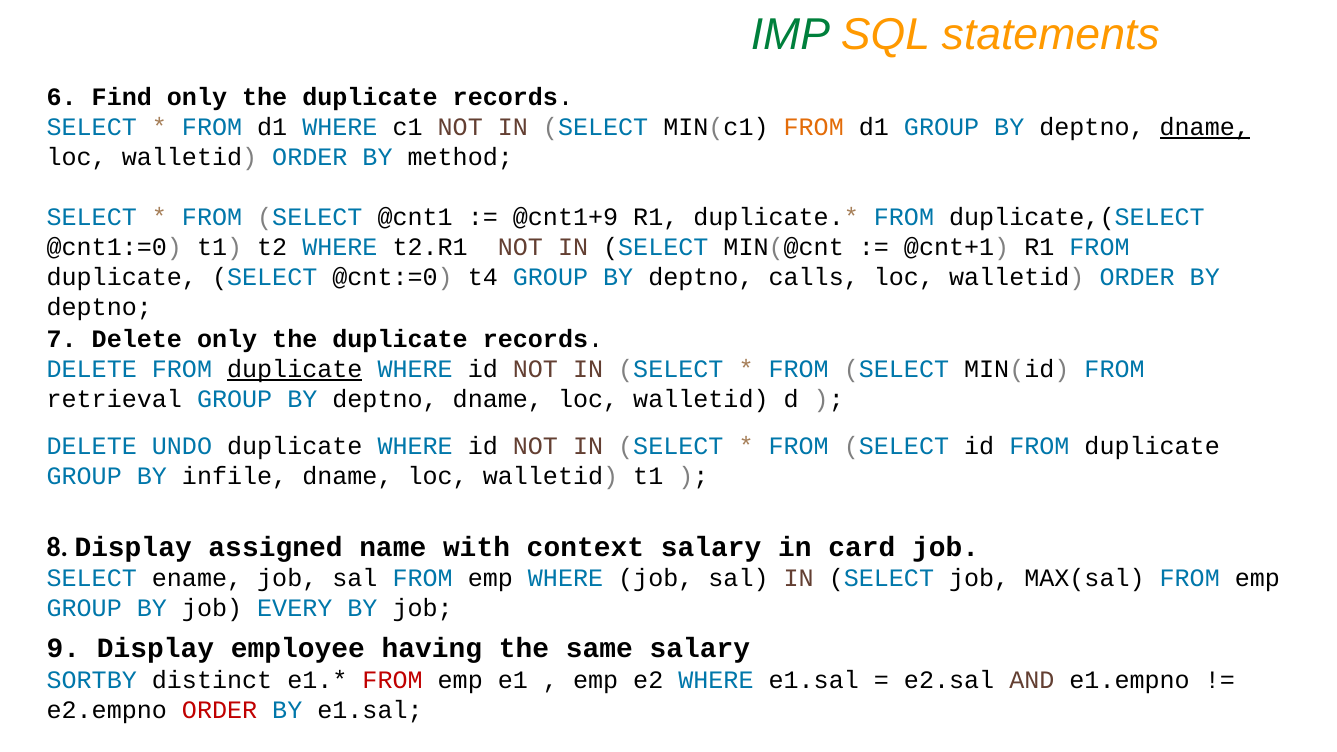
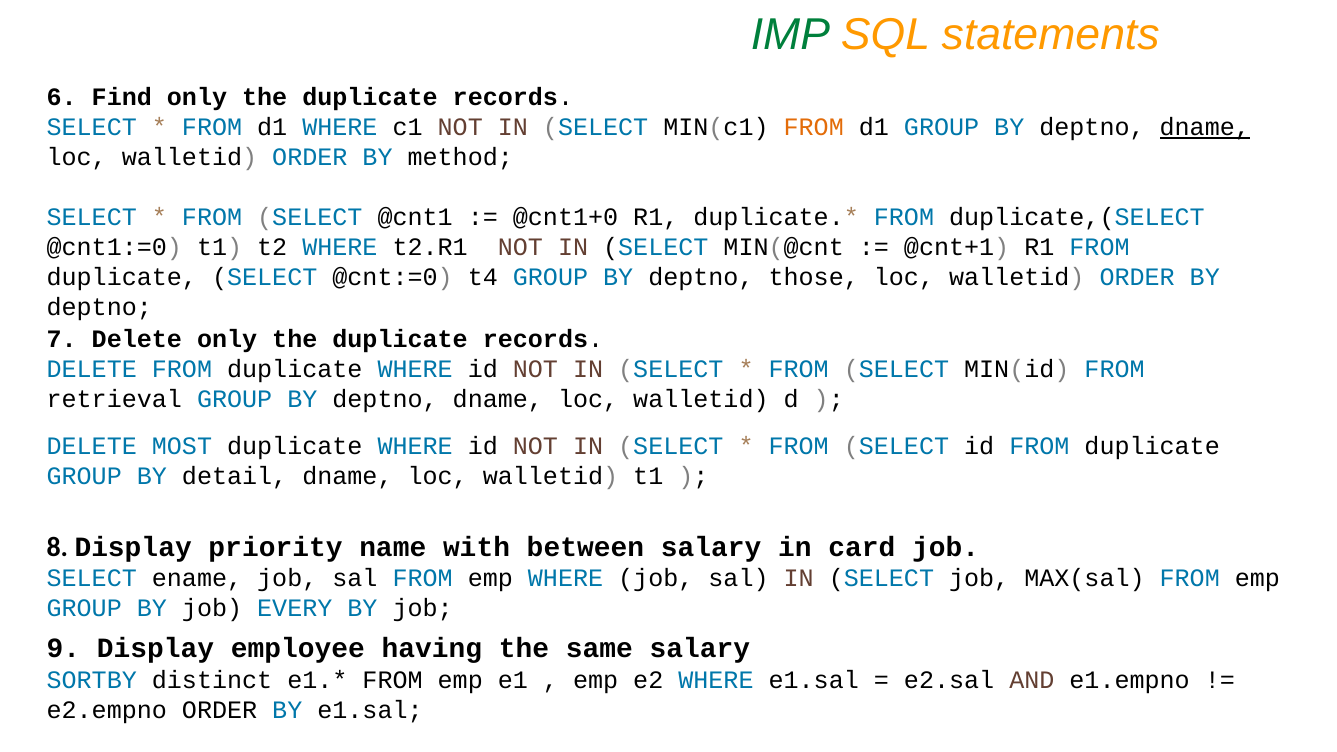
@cnt1+9: @cnt1+9 -> @cnt1+0
calls: calls -> those
duplicate at (295, 369) underline: present -> none
UNDO: UNDO -> MOST
infile: infile -> detail
assigned: assigned -> priority
context: context -> between
FROM at (393, 680) colour: red -> black
ORDER at (220, 710) colour: red -> black
